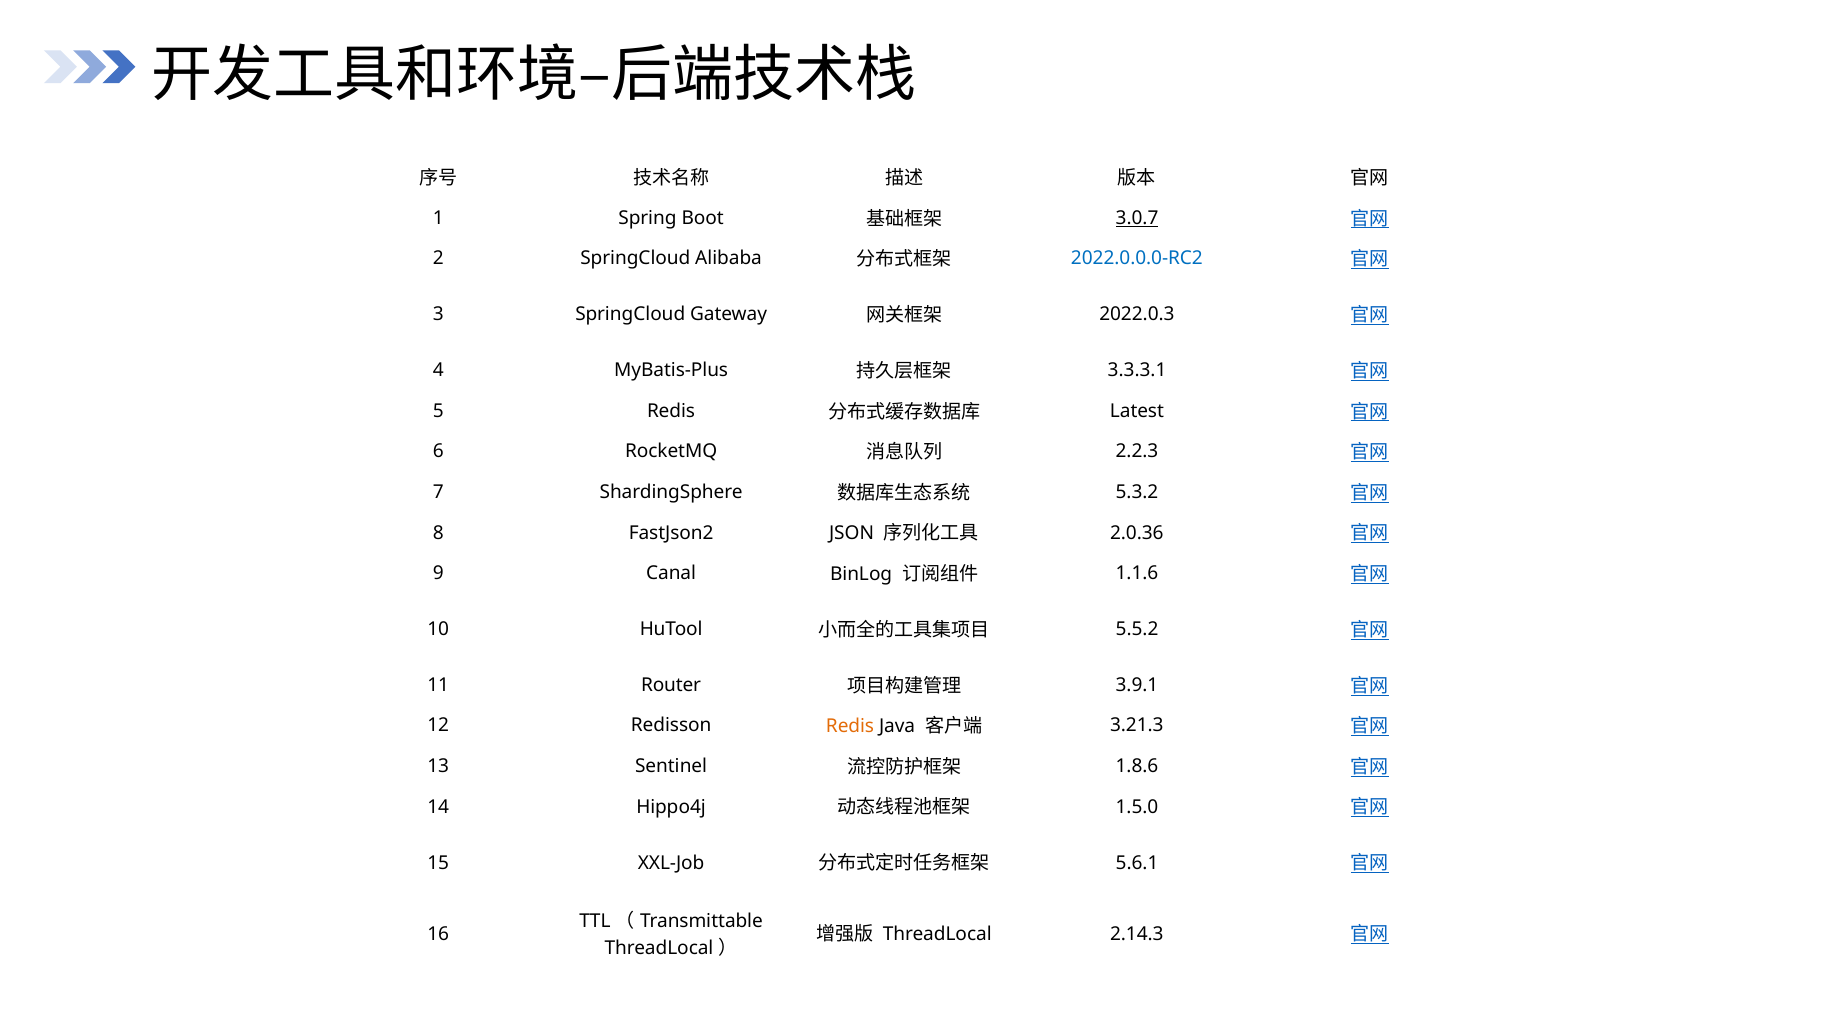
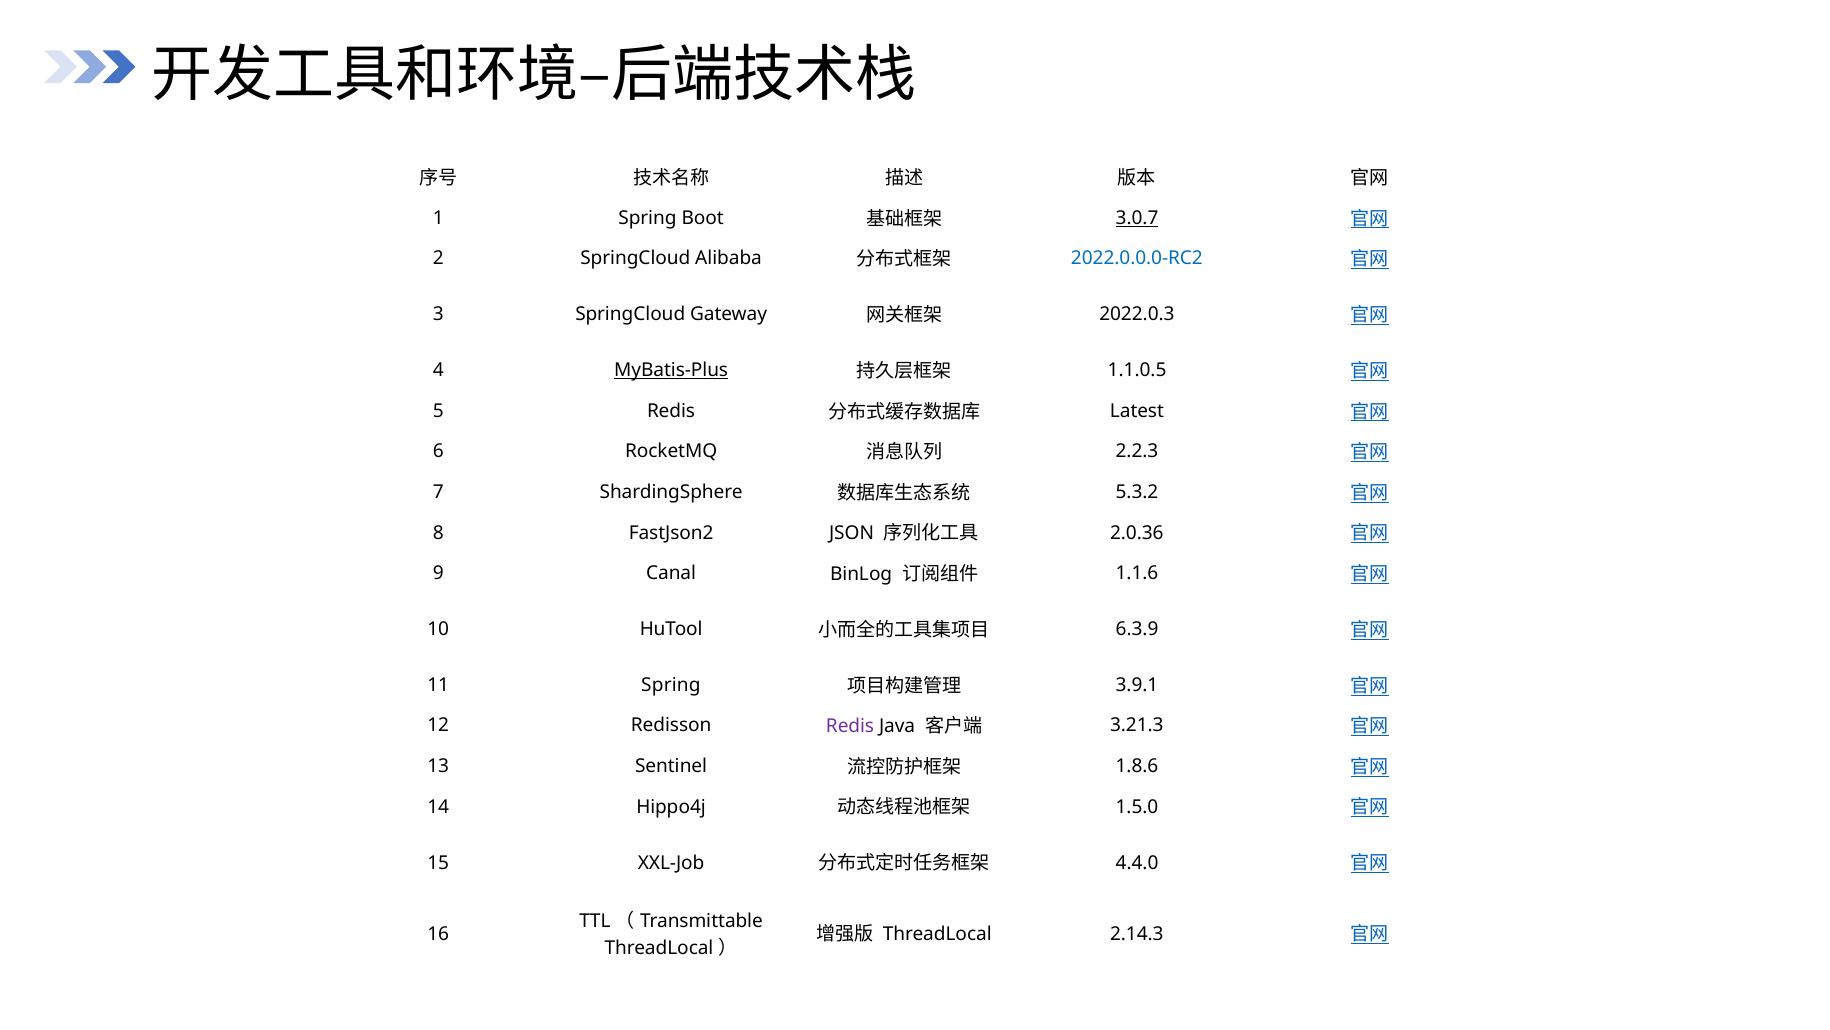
MyBatis-Plus underline: none -> present
3.3.3.1: 3.3.3.1 -> 1.1.0.5
5.5.2: 5.5.2 -> 6.3.9
11 Router: Router -> Spring
Redis at (850, 726) colour: orange -> purple
5.6.1: 5.6.1 -> 4.4.0
